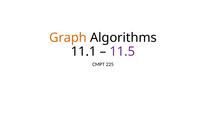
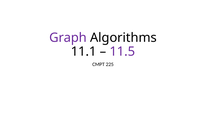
Graph colour: orange -> purple
